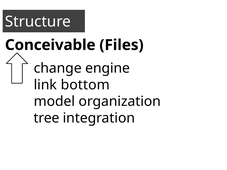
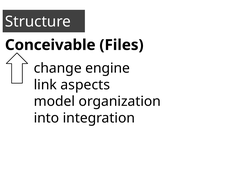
bottom: bottom -> aspects
tree: tree -> into
